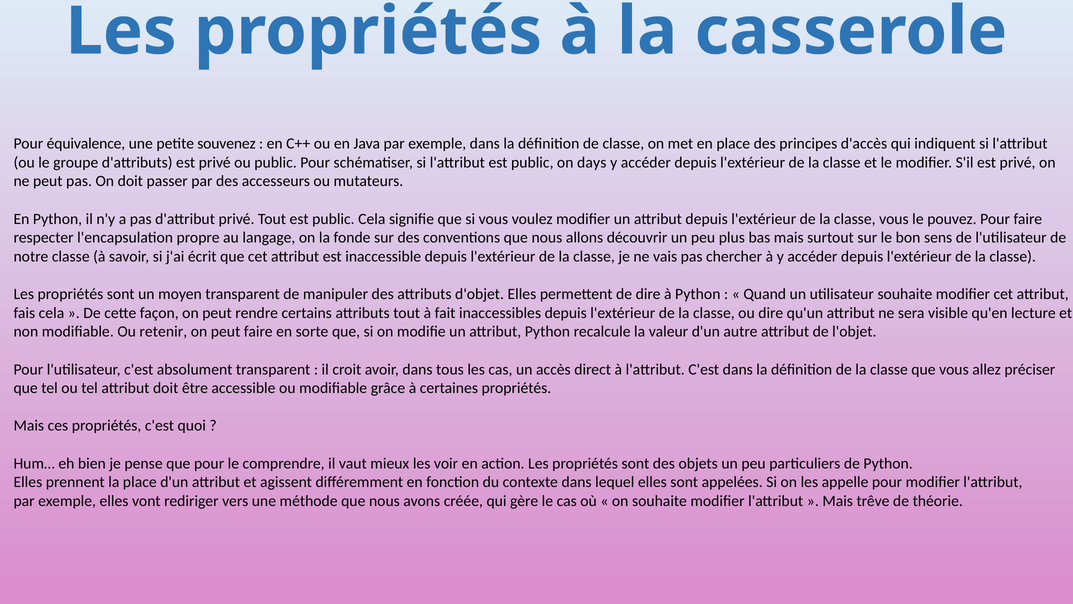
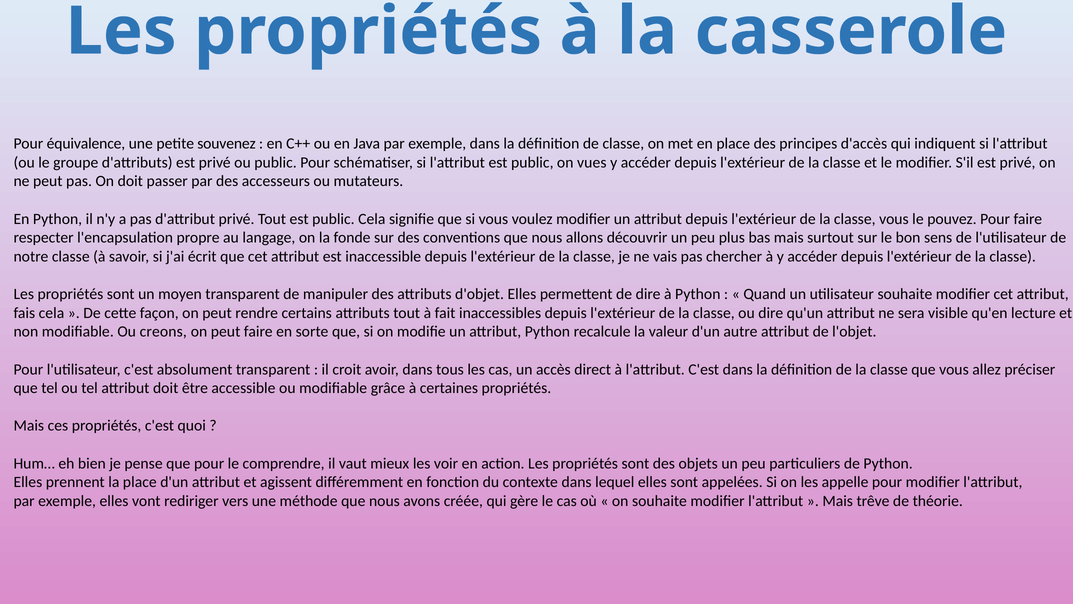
days: days -> vues
retenir: retenir -> creons
